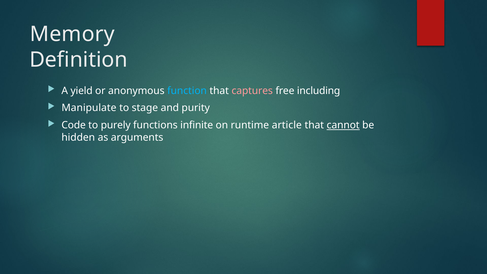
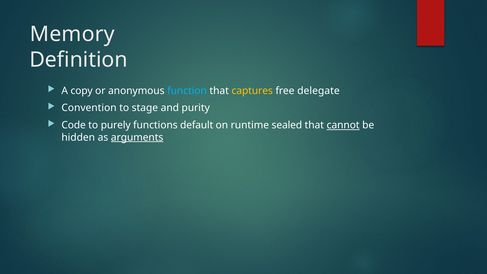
yield: yield -> copy
captures colour: pink -> yellow
including: including -> delegate
Manipulate: Manipulate -> Convention
infinite: infinite -> default
article: article -> sealed
arguments underline: none -> present
